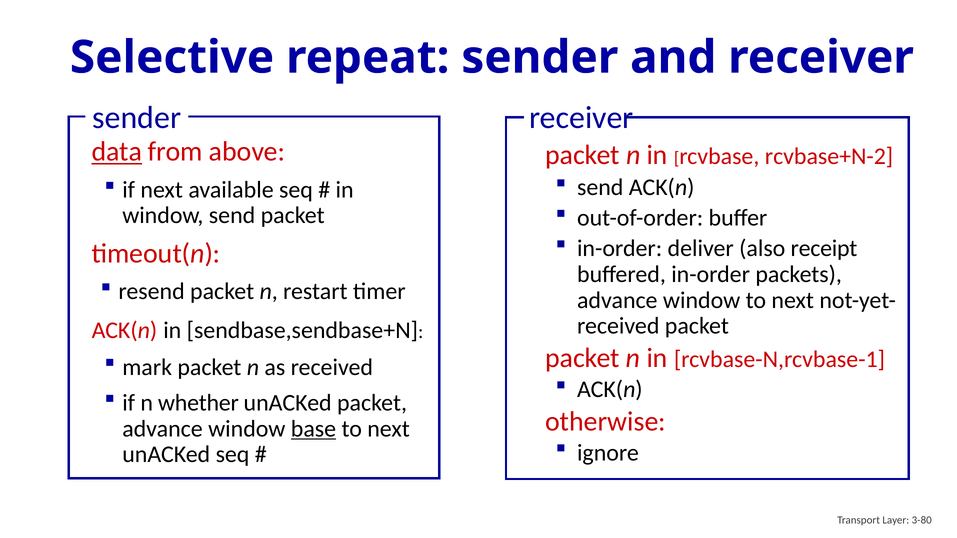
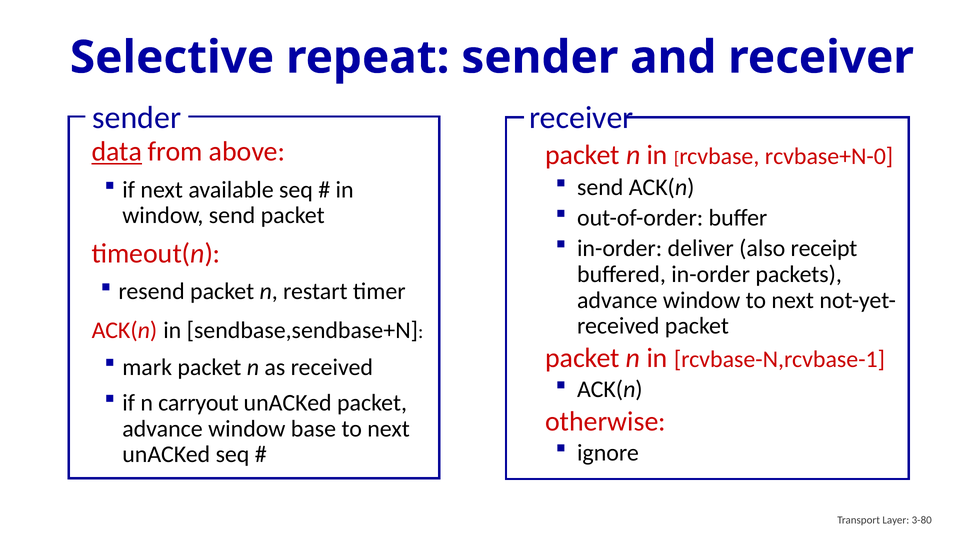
rcvbase+N-2: rcvbase+N-2 -> rcvbase+N-0
whether: whether -> carryout
base underline: present -> none
